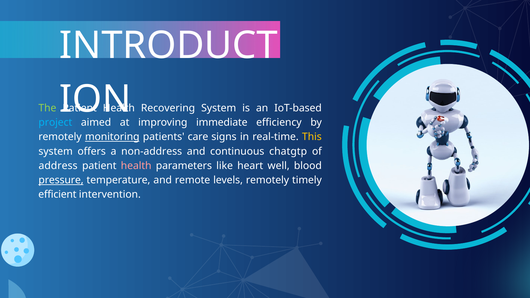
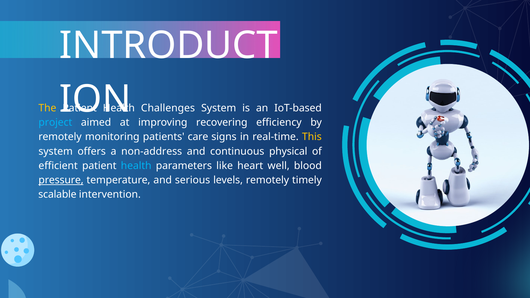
The colour: light green -> yellow
Recovering: Recovering -> Challenges
immediate: immediate -> recovering
monitoring underline: present -> none
chatgtp: chatgtp -> physical
address: address -> efficient
health at (136, 166) colour: pink -> light blue
remote: remote -> serious
efficient: efficient -> scalable
